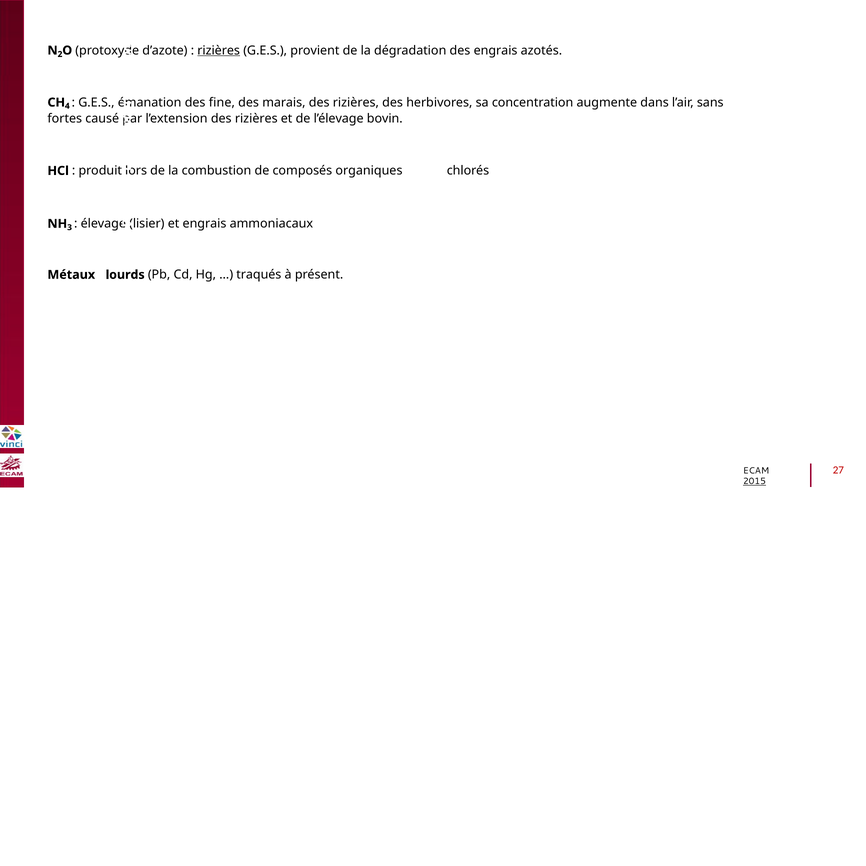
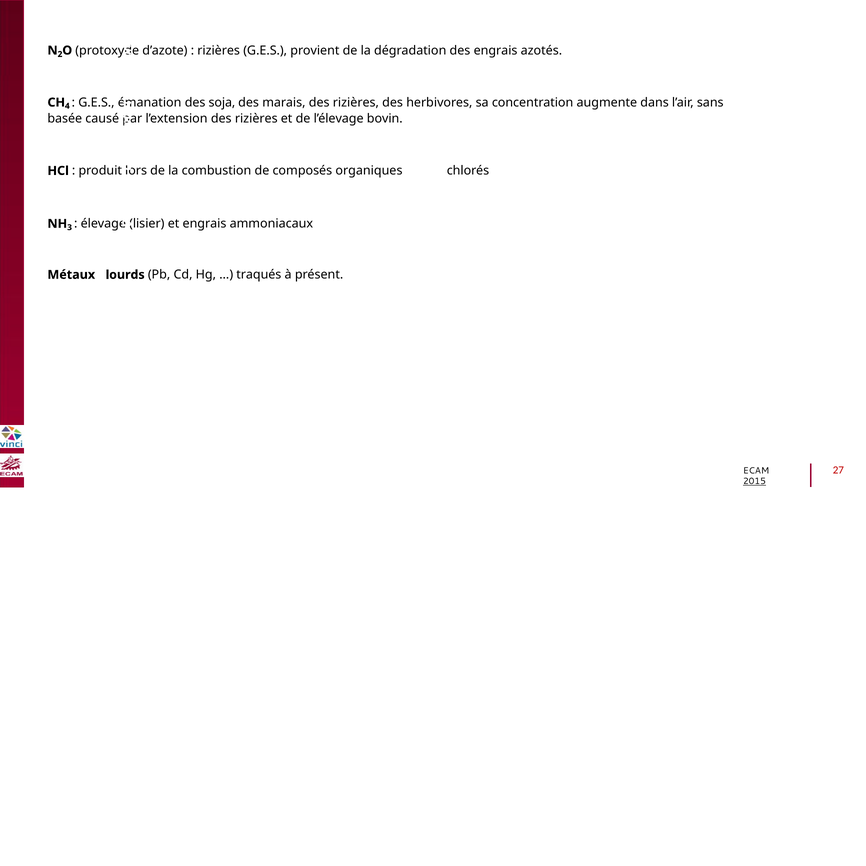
rizières at (219, 50) underline: present -> none
fine: fine -> soja
fortes: fortes -> basée
